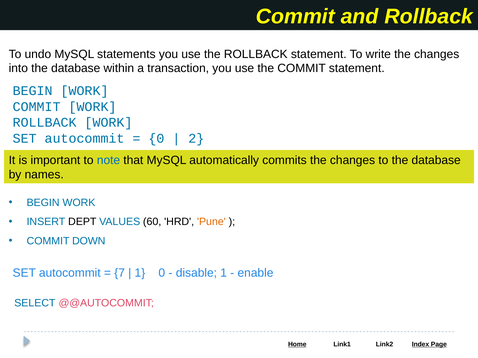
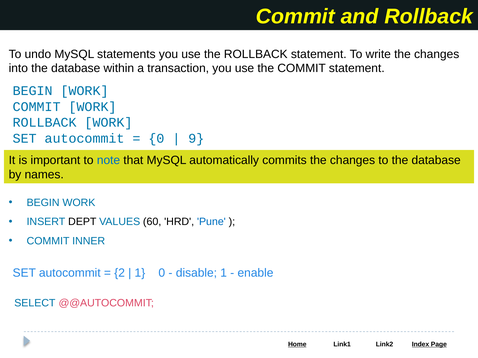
2: 2 -> 9
Pune colour: orange -> blue
DOWN: DOWN -> INNER
7: 7 -> 2
